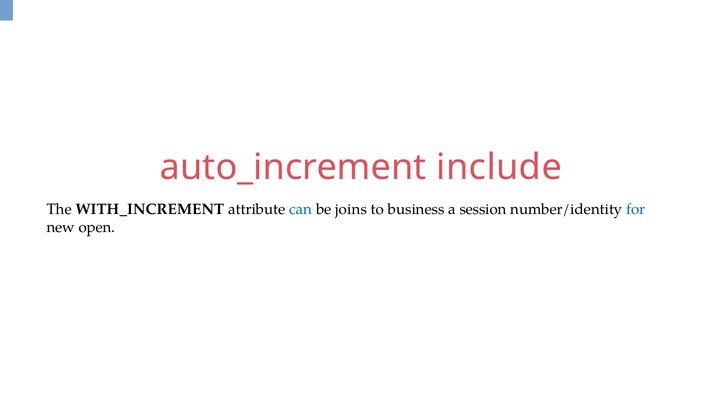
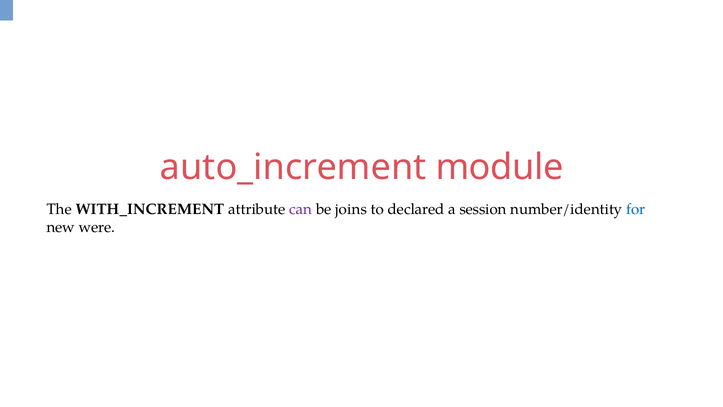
include: include -> module
can colour: blue -> purple
business: business -> declared
open: open -> were
